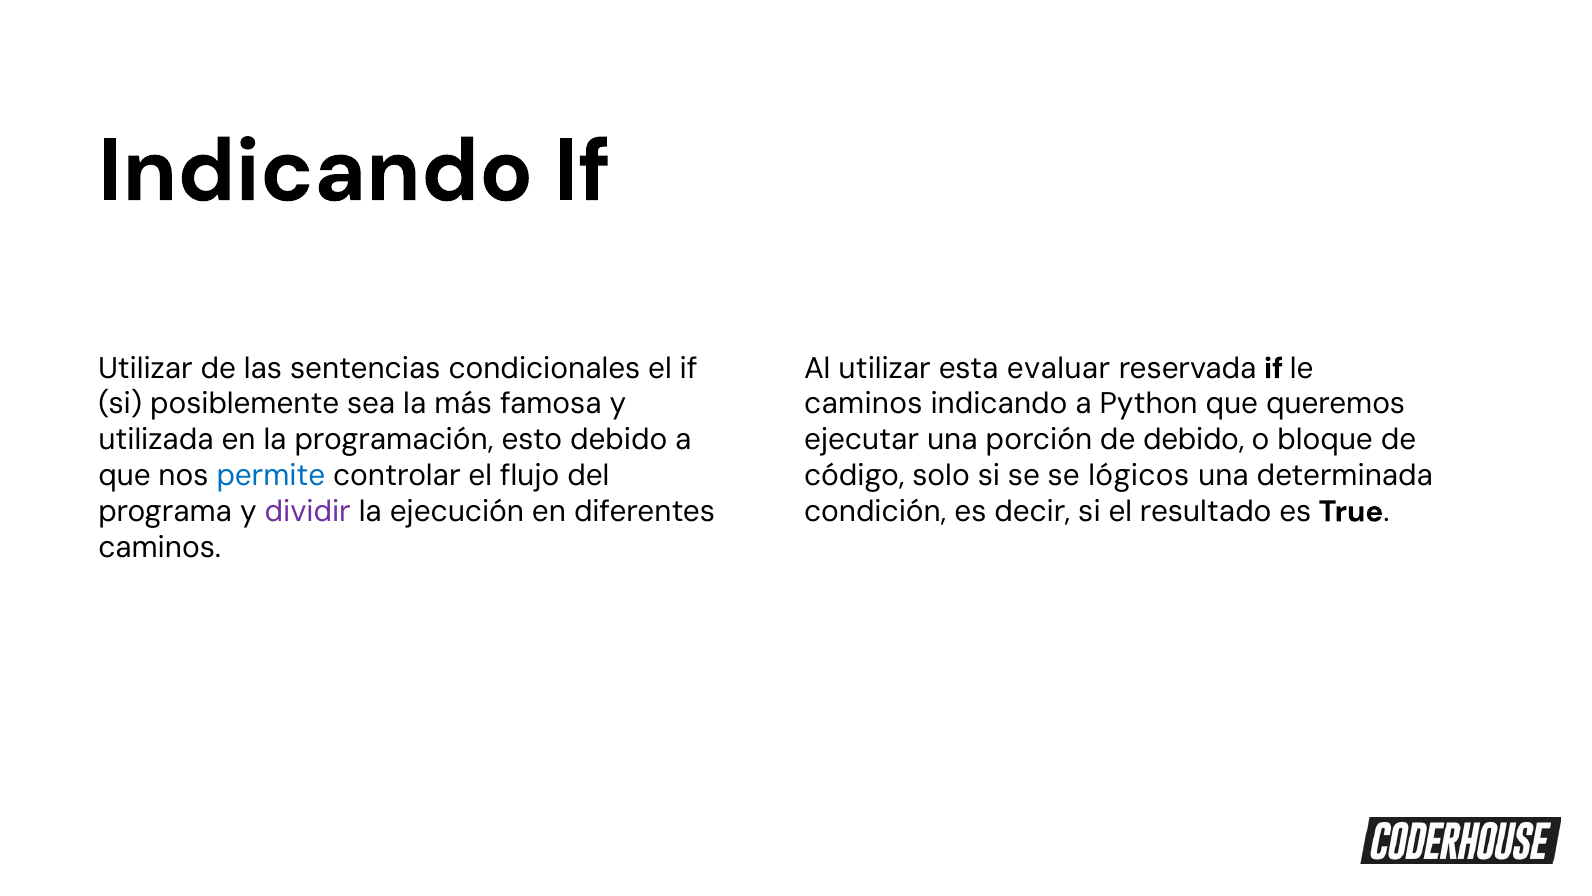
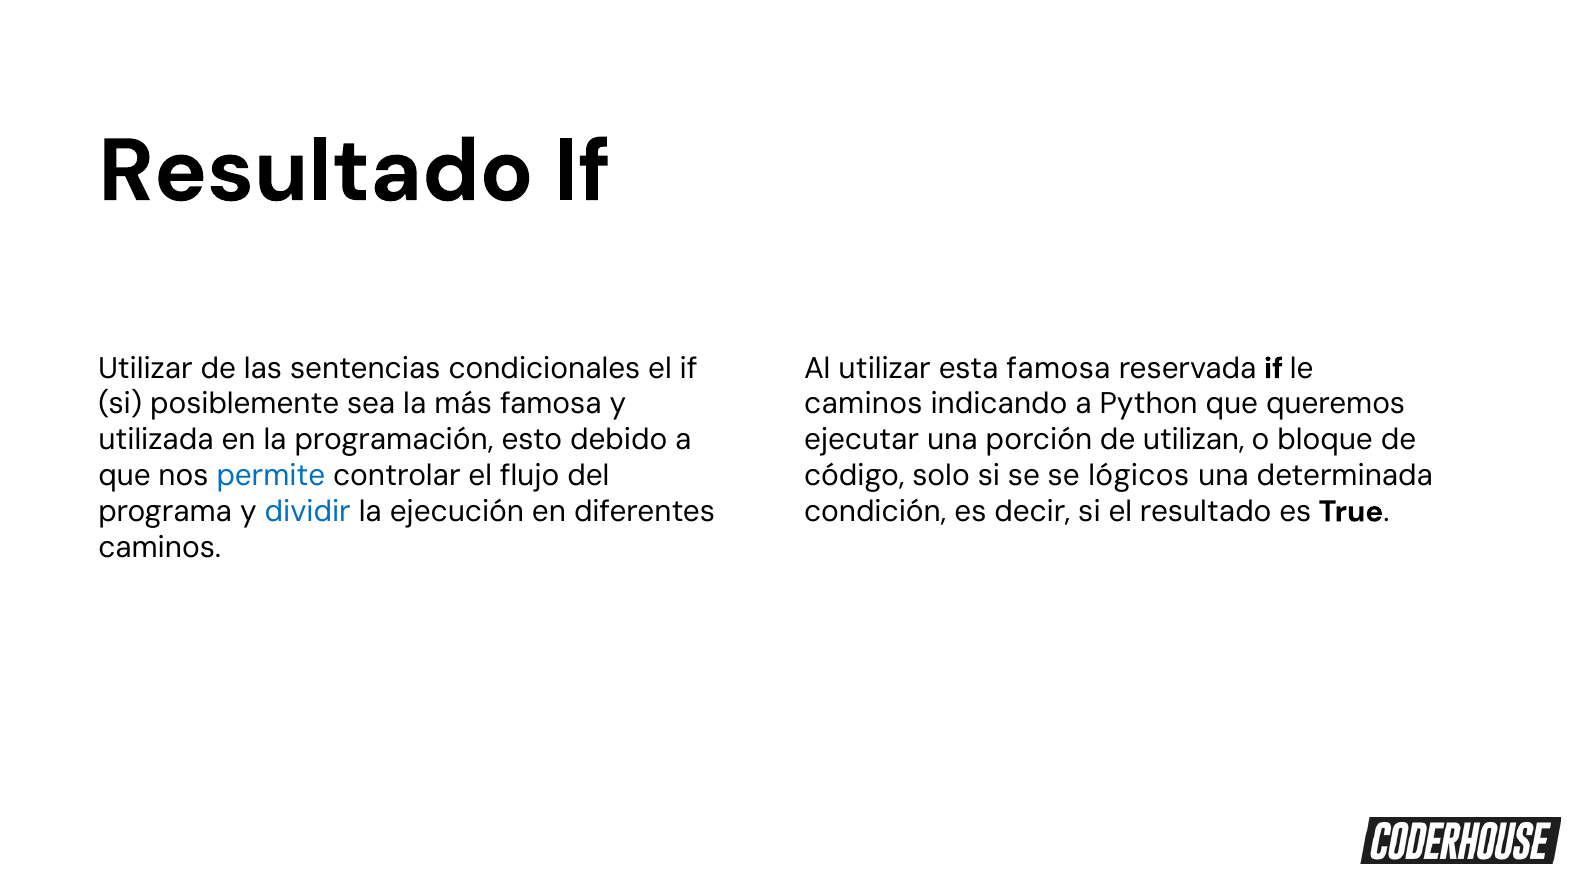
Indicando at (316, 171): Indicando -> Resultado
esta evaluar: evaluar -> famosa
de debido: debido -> utilizan
dividir colour: purple -> blue
